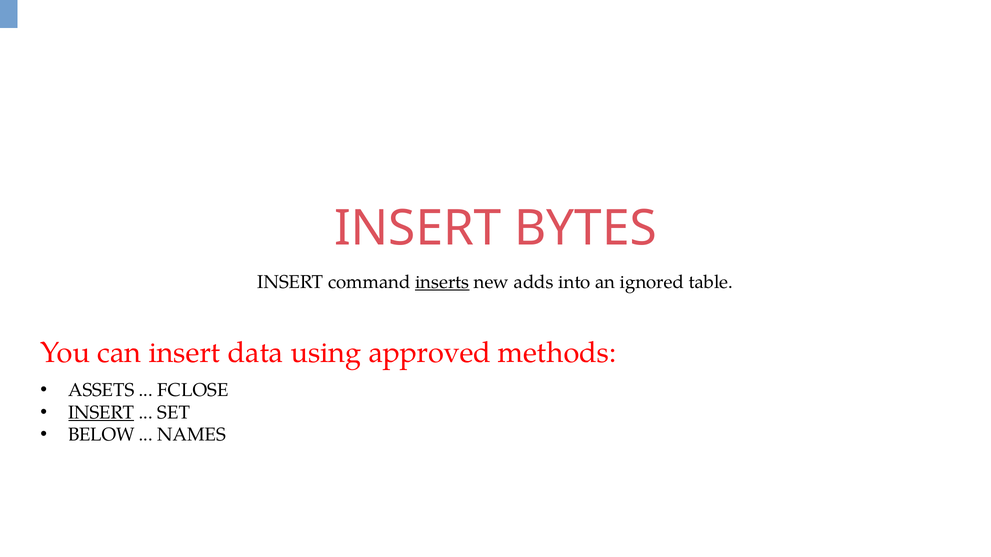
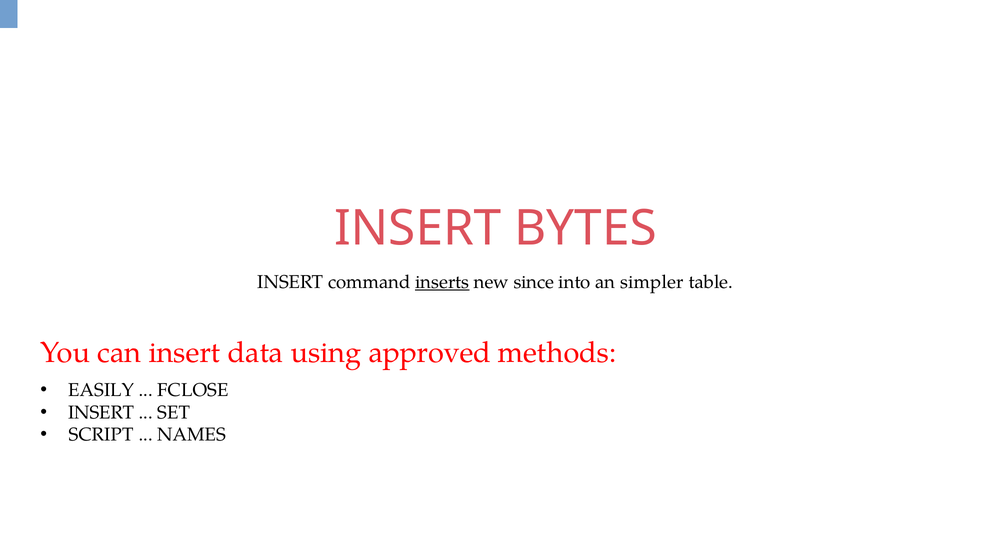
adds: adds -> since
ignored: ignored -> simpler
ASSETS: ASSETS -> EASILY
INSERT at (101, 413) underline: present -> none
BELOW: BELOW -> SCRIPT
